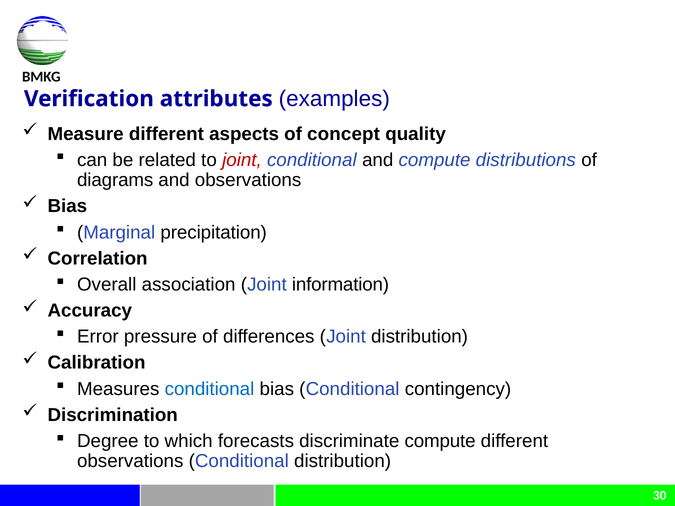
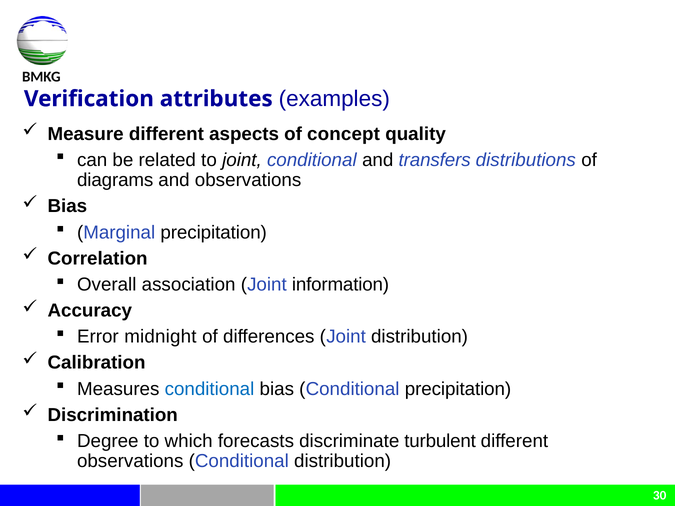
joint at (242, 160) colour: red -> black
and compute: compute -> transfers
pressure: pressure -> midnight
Conditional contingency: contingency -> precipitation
discriminate compute: compute -> turbulent
